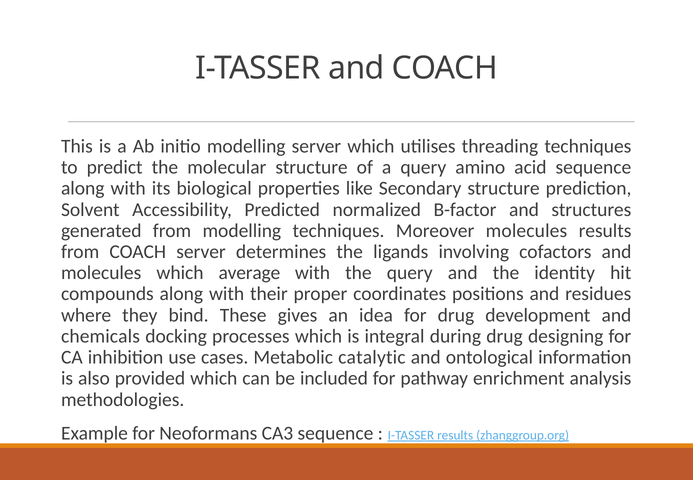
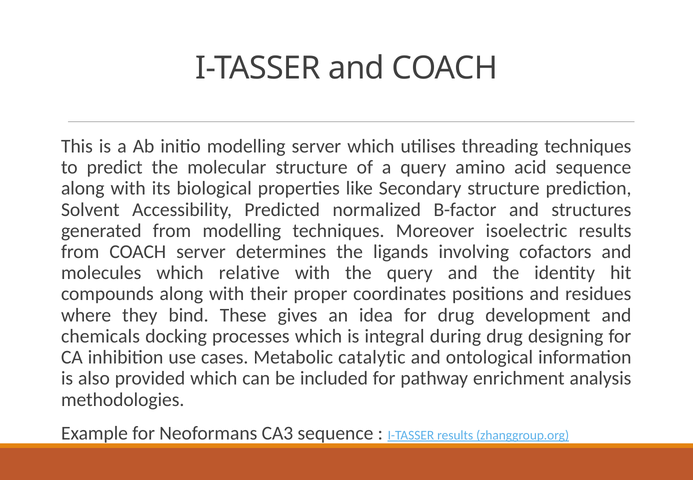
Moreover molecules: molecules -> isoelectric
average: average -> relative
